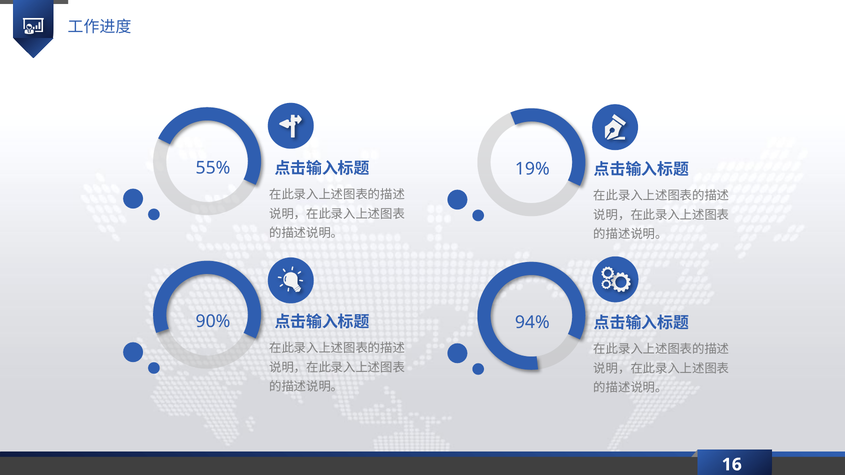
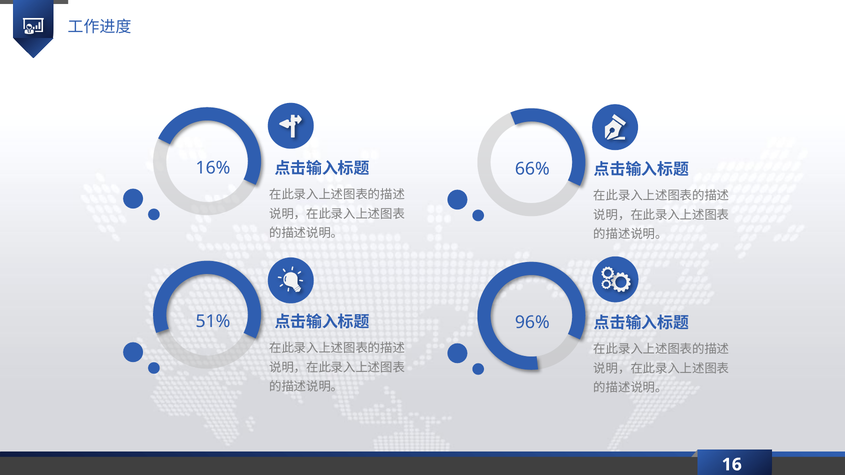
55%: 55% -> 16%
19%: 19% -> 66%
90%: 90% -> 51%
94%: 94% -> 96%
